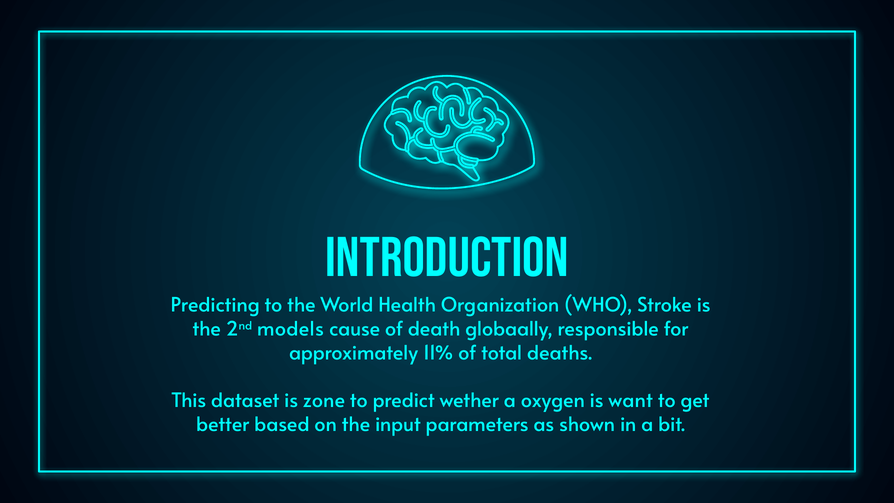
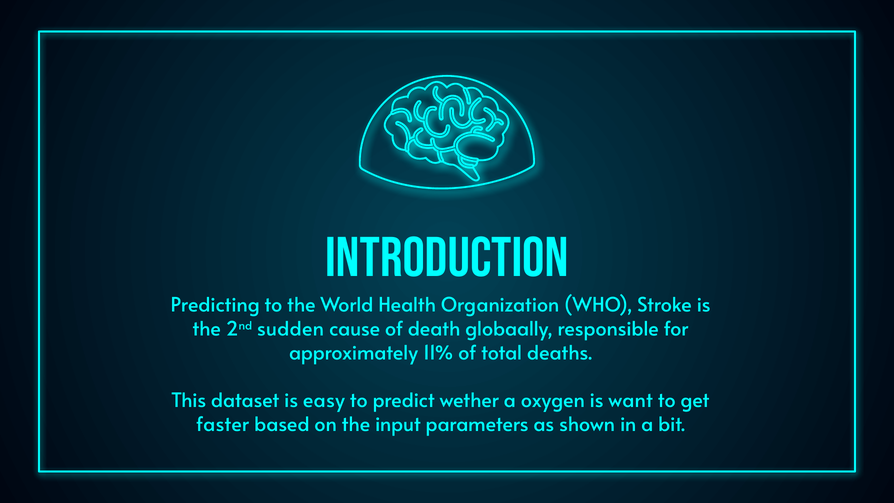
models: models -> sudden
zone: zone -> easy
better: better -> faster
